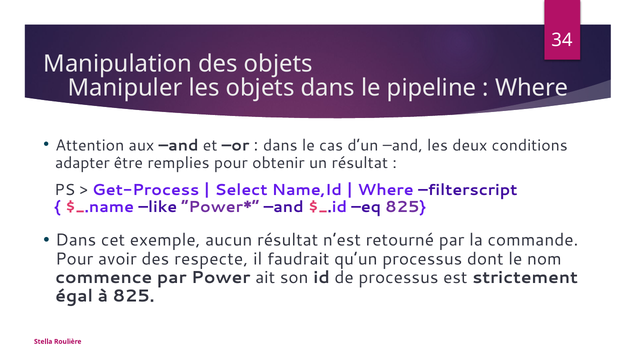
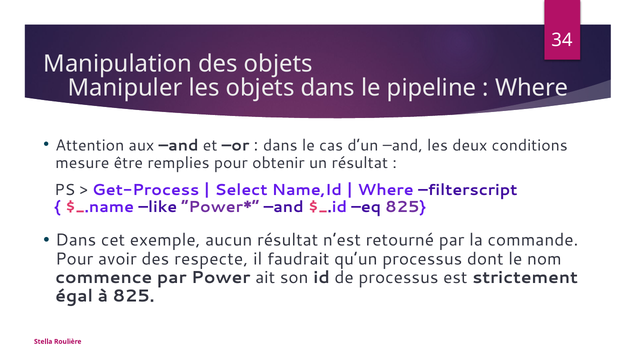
adapter: adapter -> mesure
